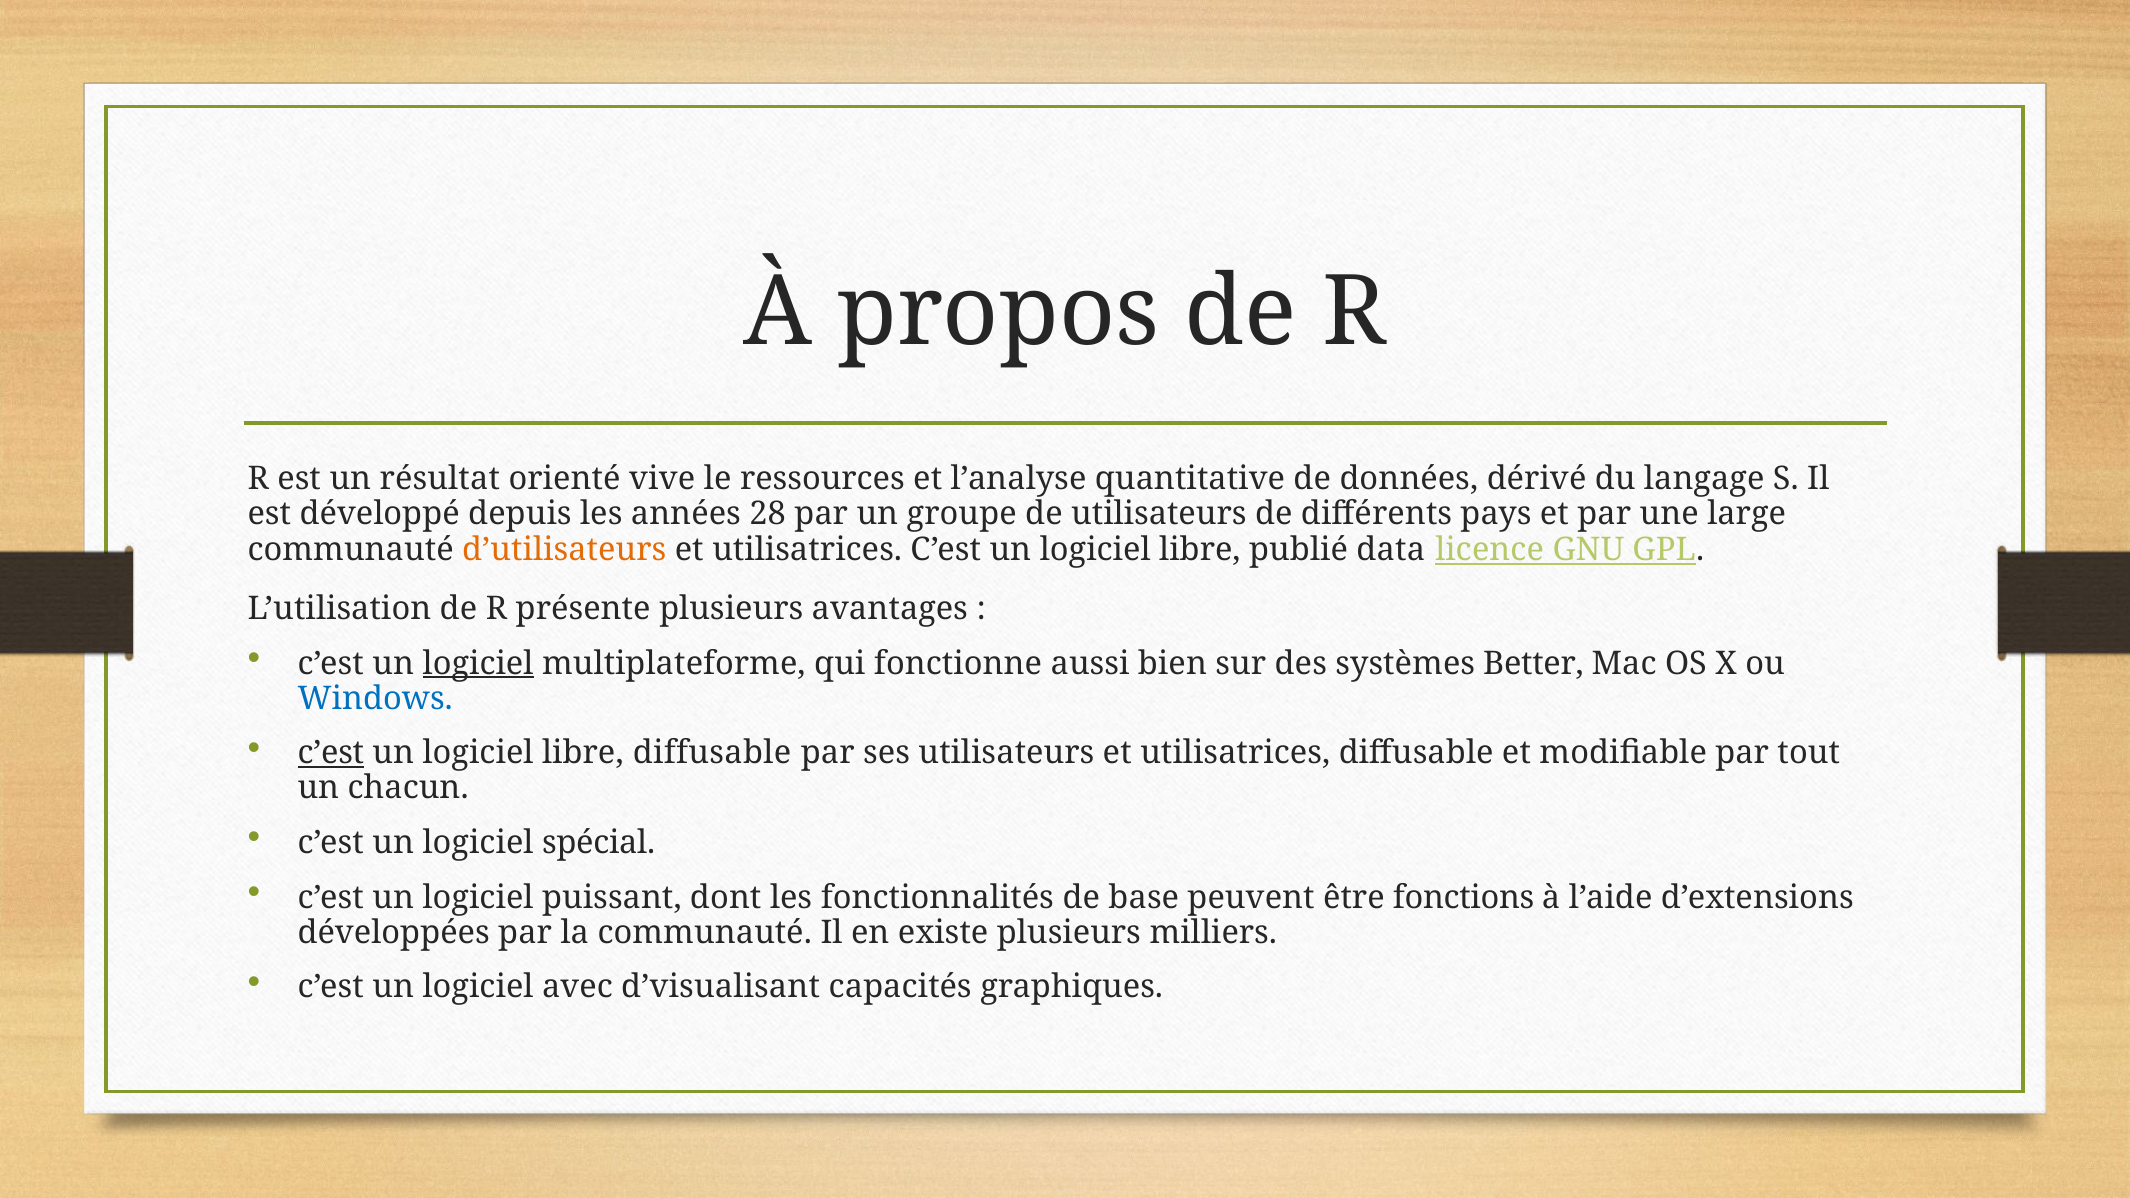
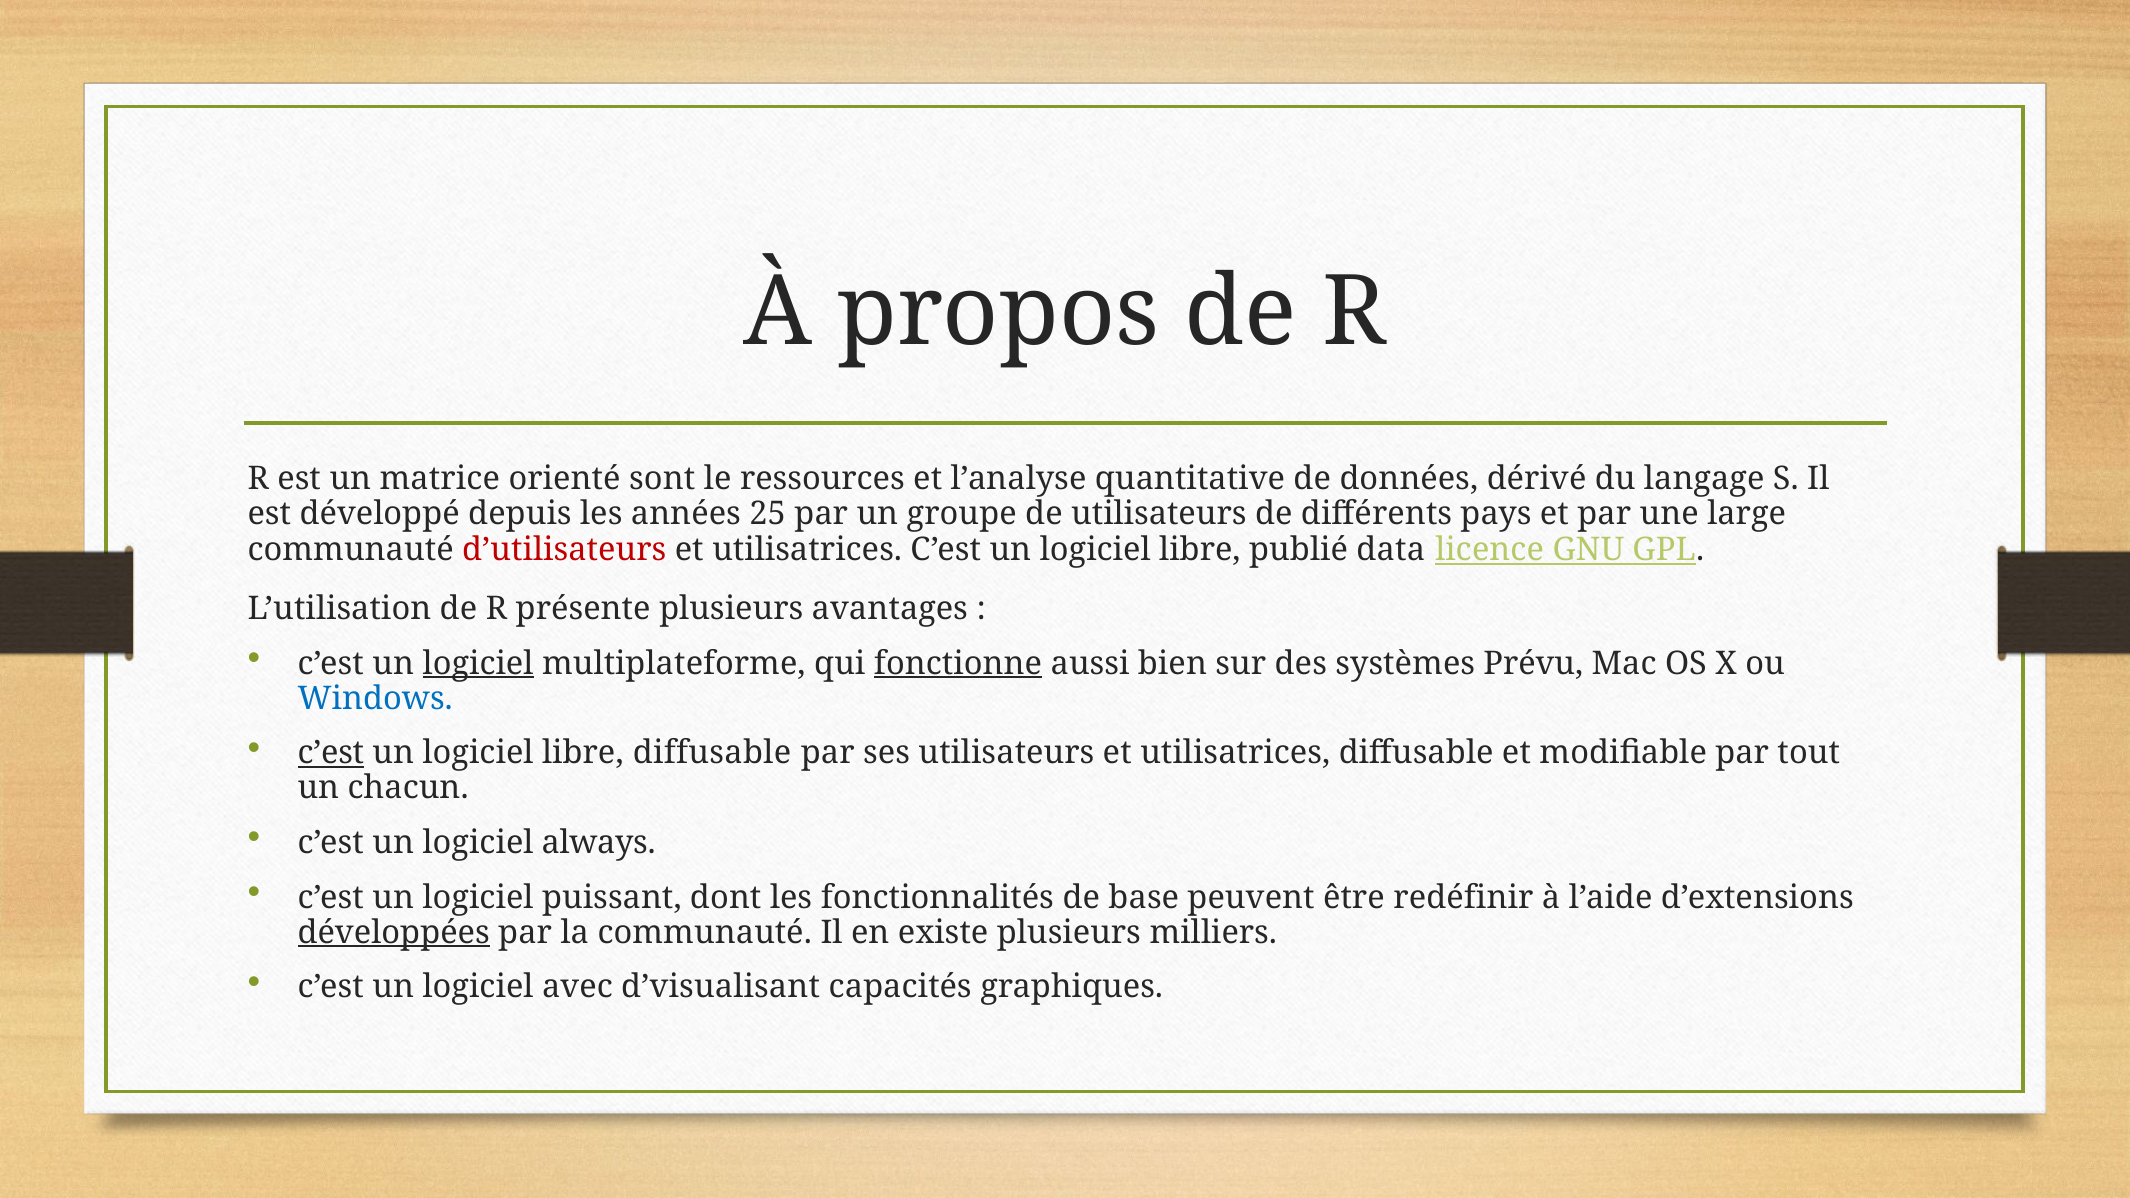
résultat: résultat -> matrice
vive: vive -> sont
28: 28 -> 25
d’utilisateurs colour: orange -> red
fonctionne underline: none -> present
Better: Better -> Prévu
spécial: spécial -> always
fonctions: fonctions -> redéfinir
développées underline: none -> present
